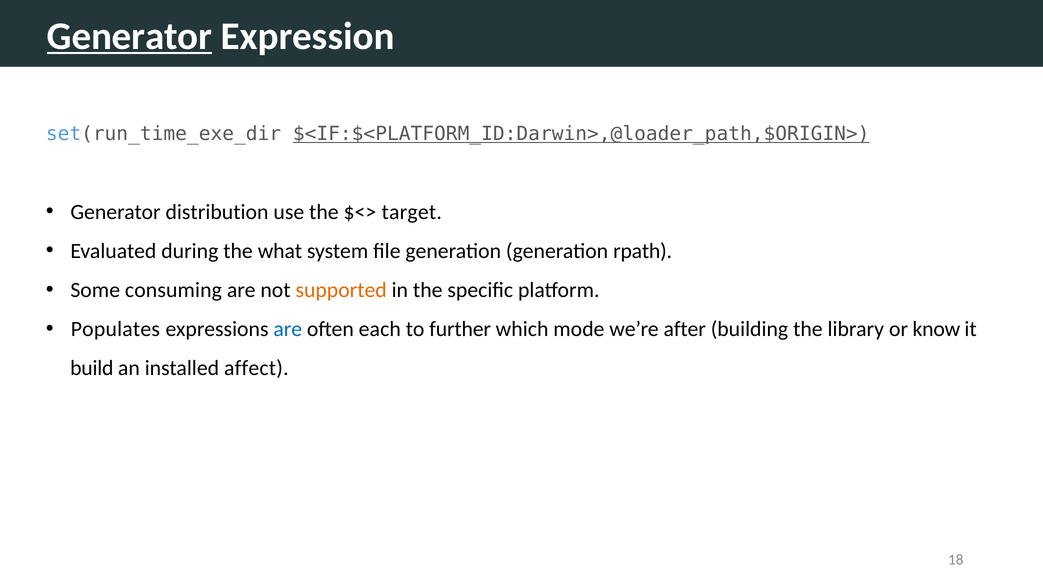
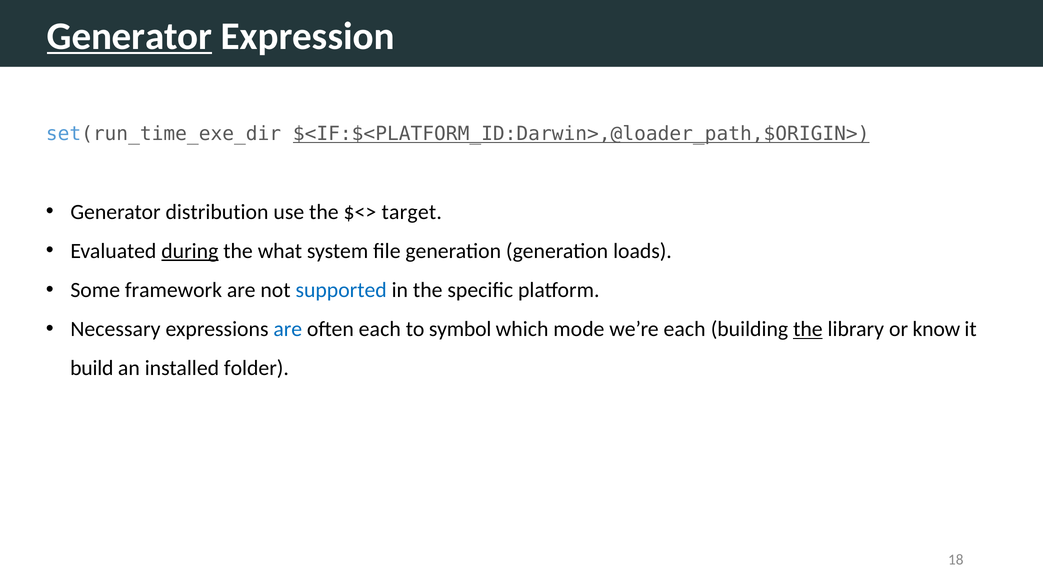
during underline: none -> present
rpath: rpath -> loads
consuming: consuming -> framework
supported colour: orange -> blue
Populates: Populates -> Necessary
further: further -> symbol
we’re after: after -> each
the at (808, 330) underline: none -> present
affect: affect -> folder
